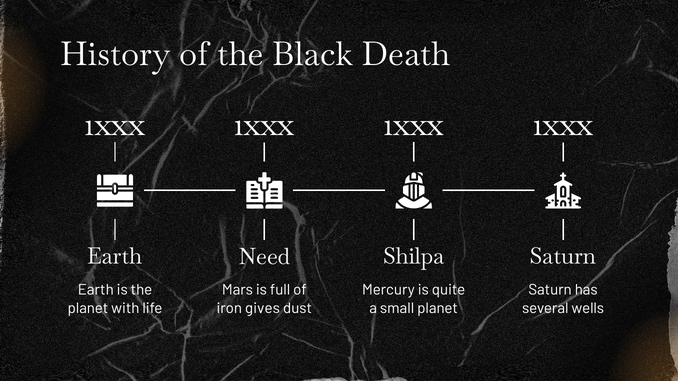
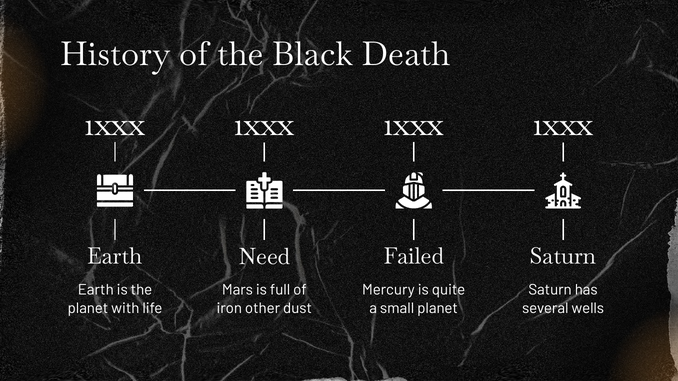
Shilpa: Shilpa -> Failed
gives: gives -> other
